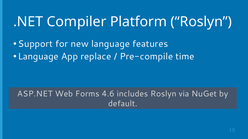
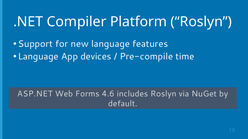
replace: replace -> devices
